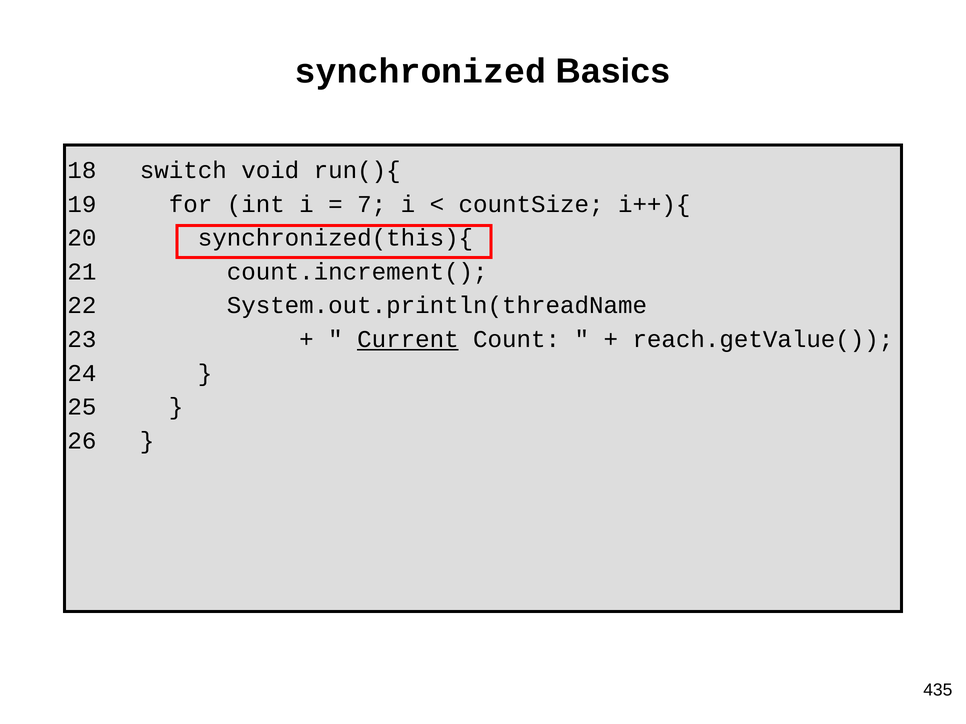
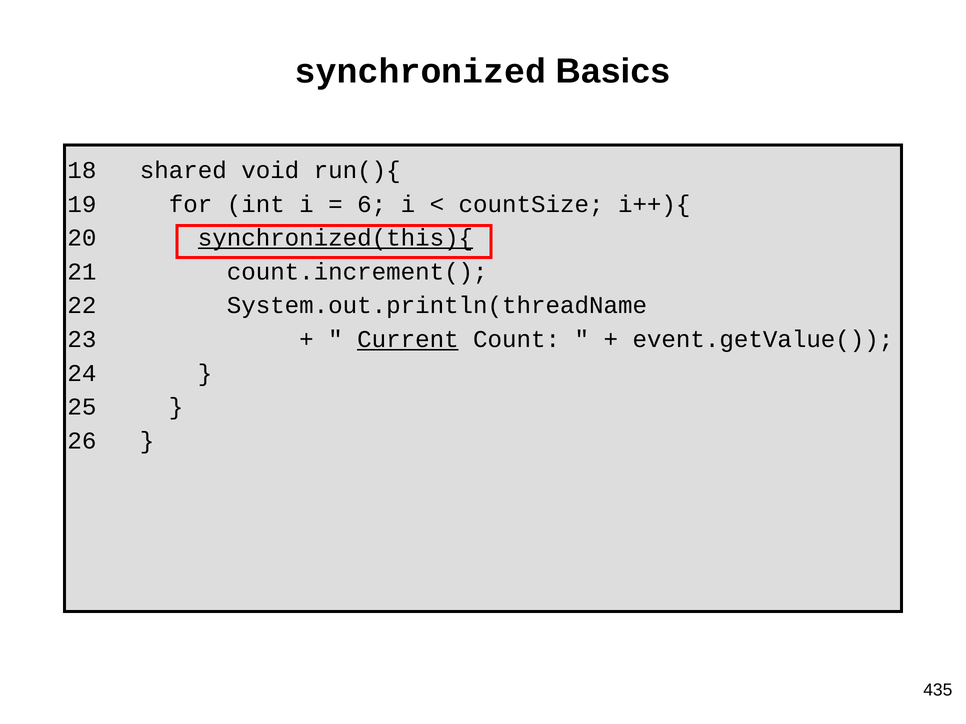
switch: switch -> shared
7: 7 -> 6
synchronized(this){ underline: none -> present
reach.getValue(: reach.getValue( -> event.getValue(
